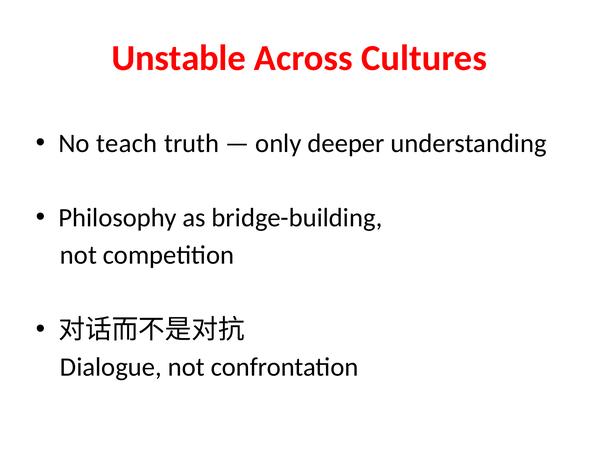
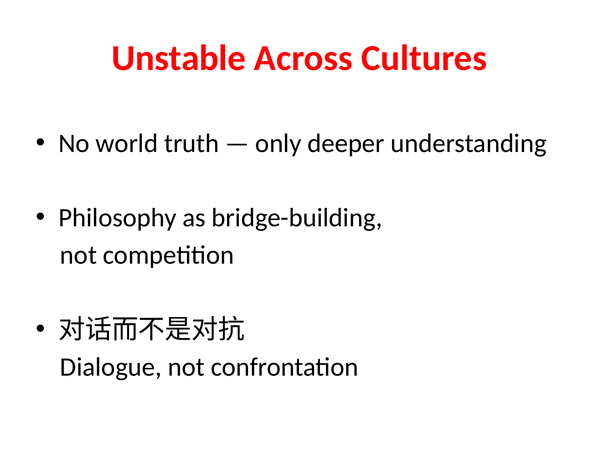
teach: teach -> world
